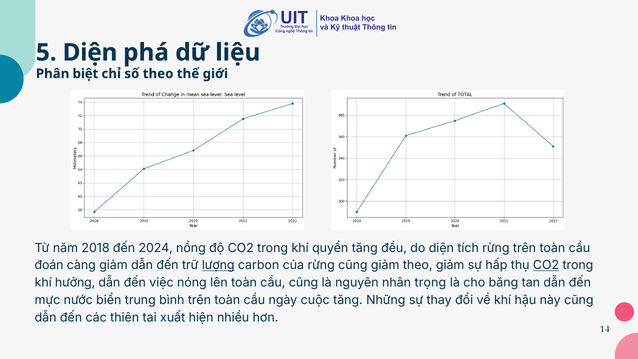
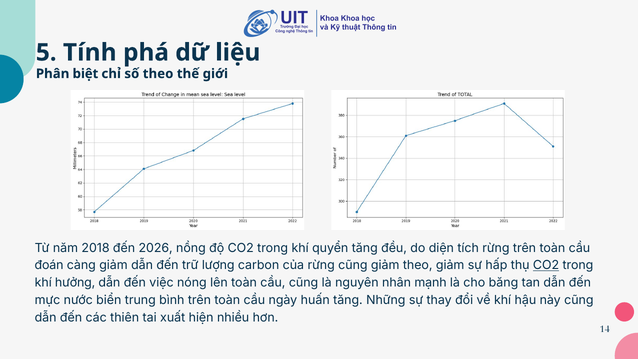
5 Diện: Diện -> Tính
2024: 2024 -> 2026
lượng underline: present -> none
trọng: trọng -> mạnh
cuộc: cuộc -> huấn
